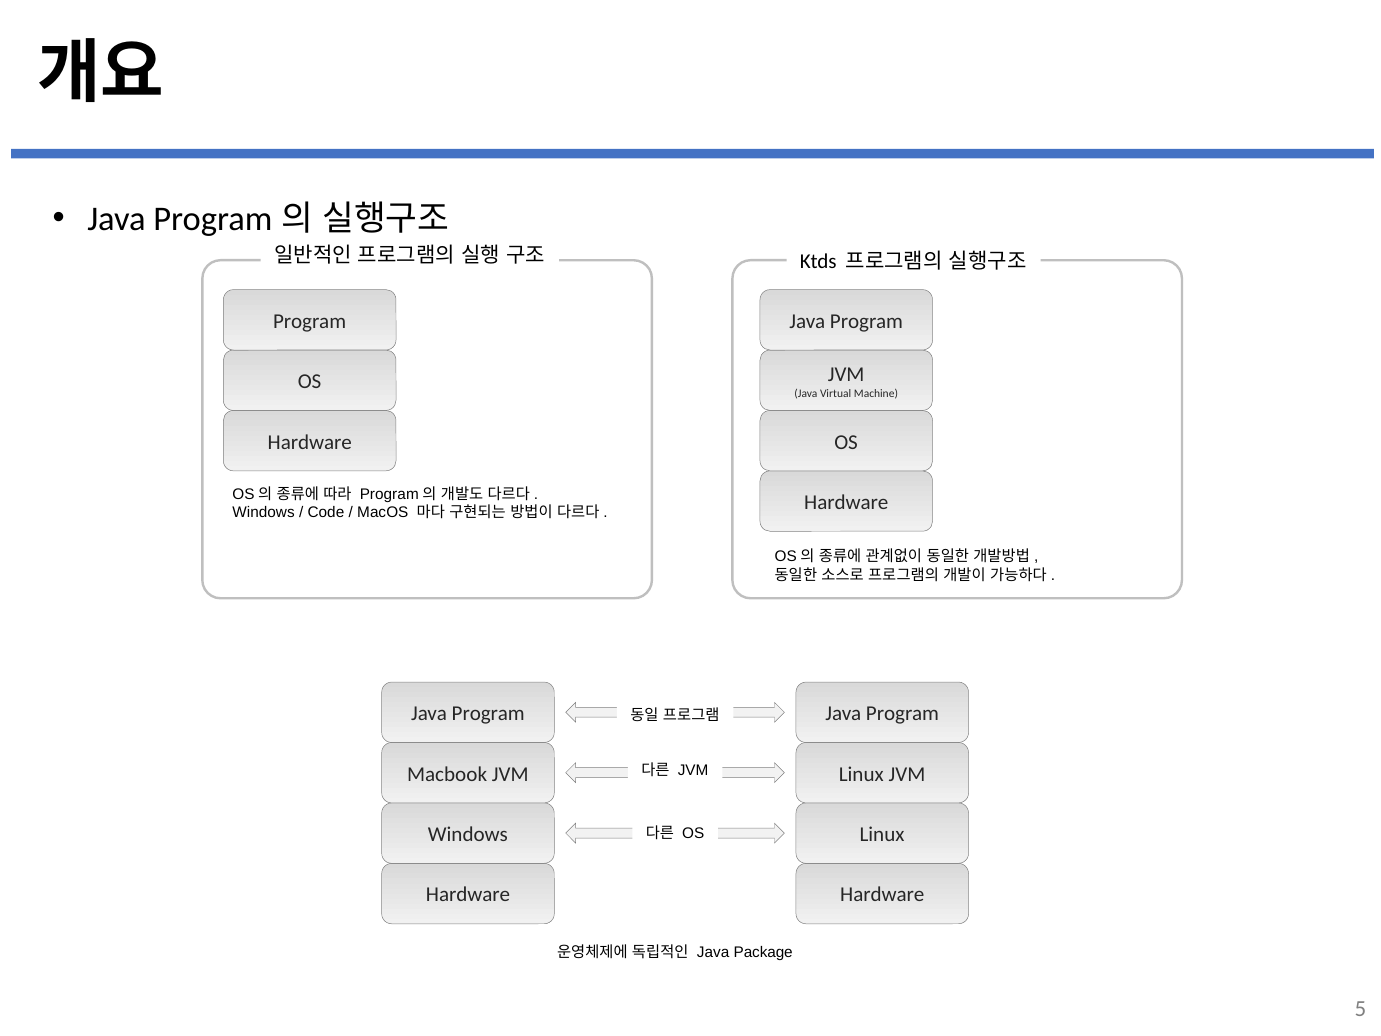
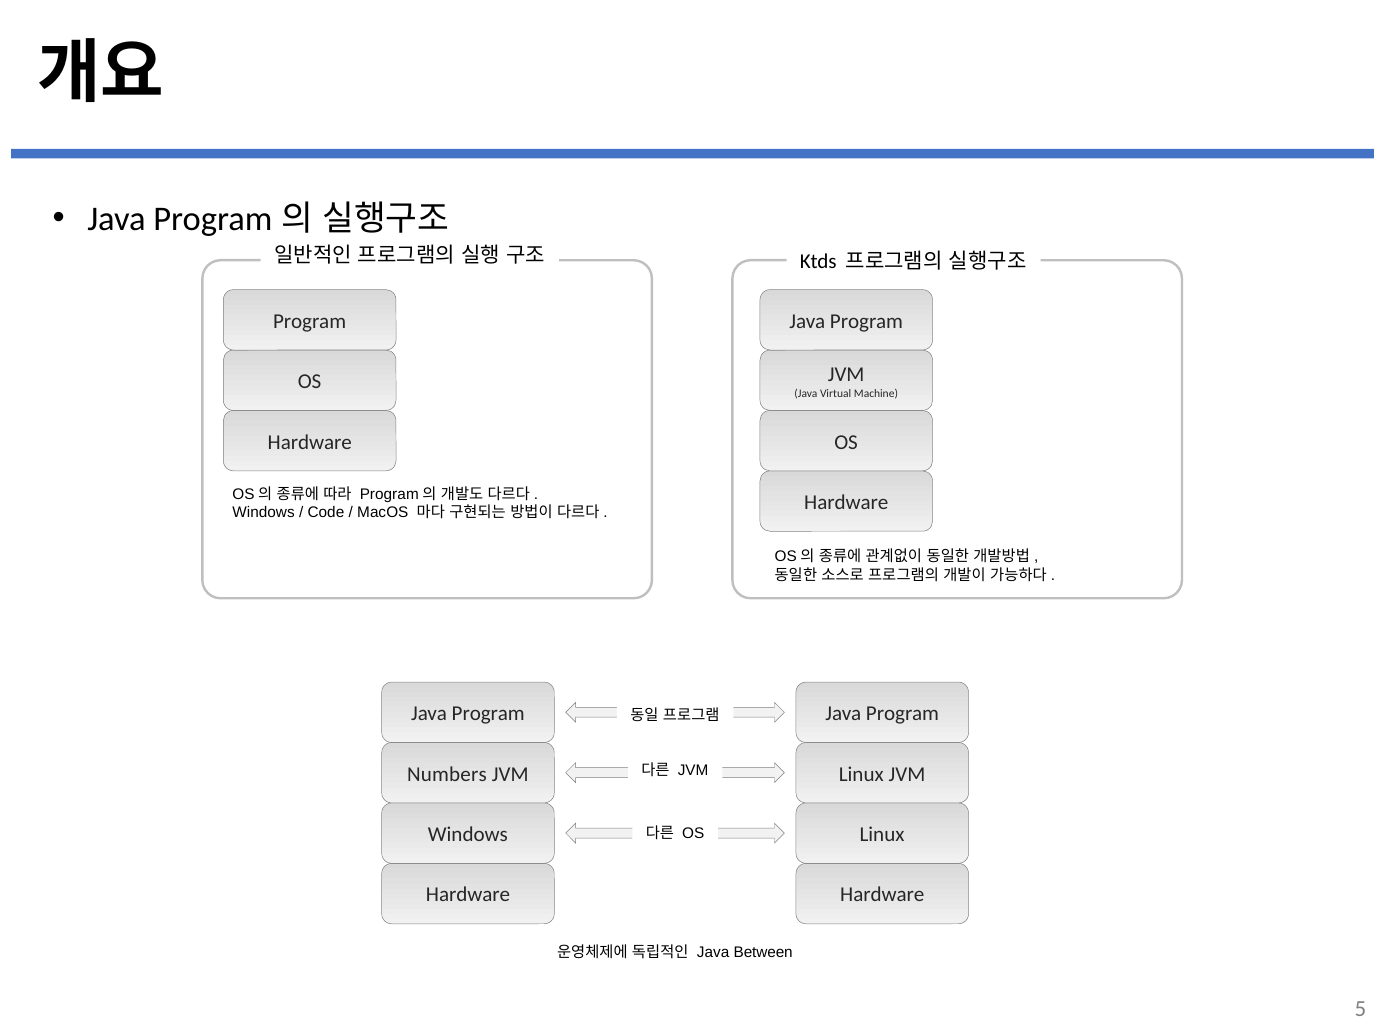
Macbook: Macbook -> Numbers
Package: Package -> Between
